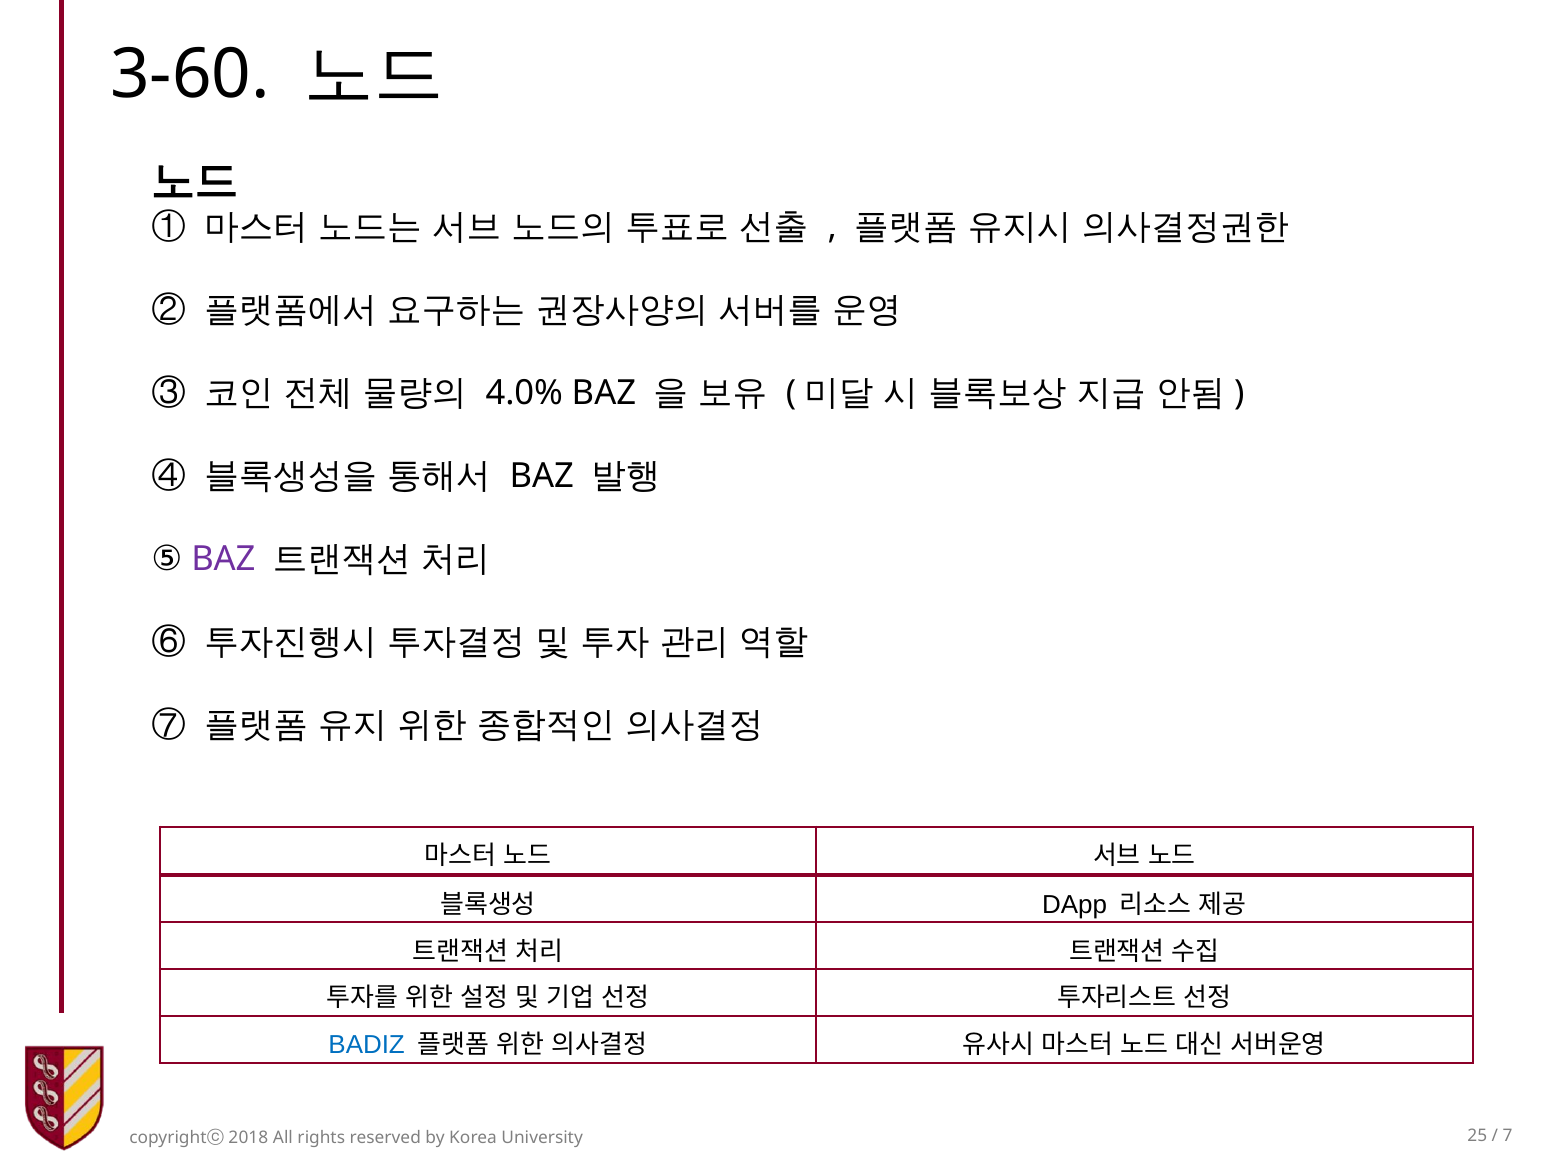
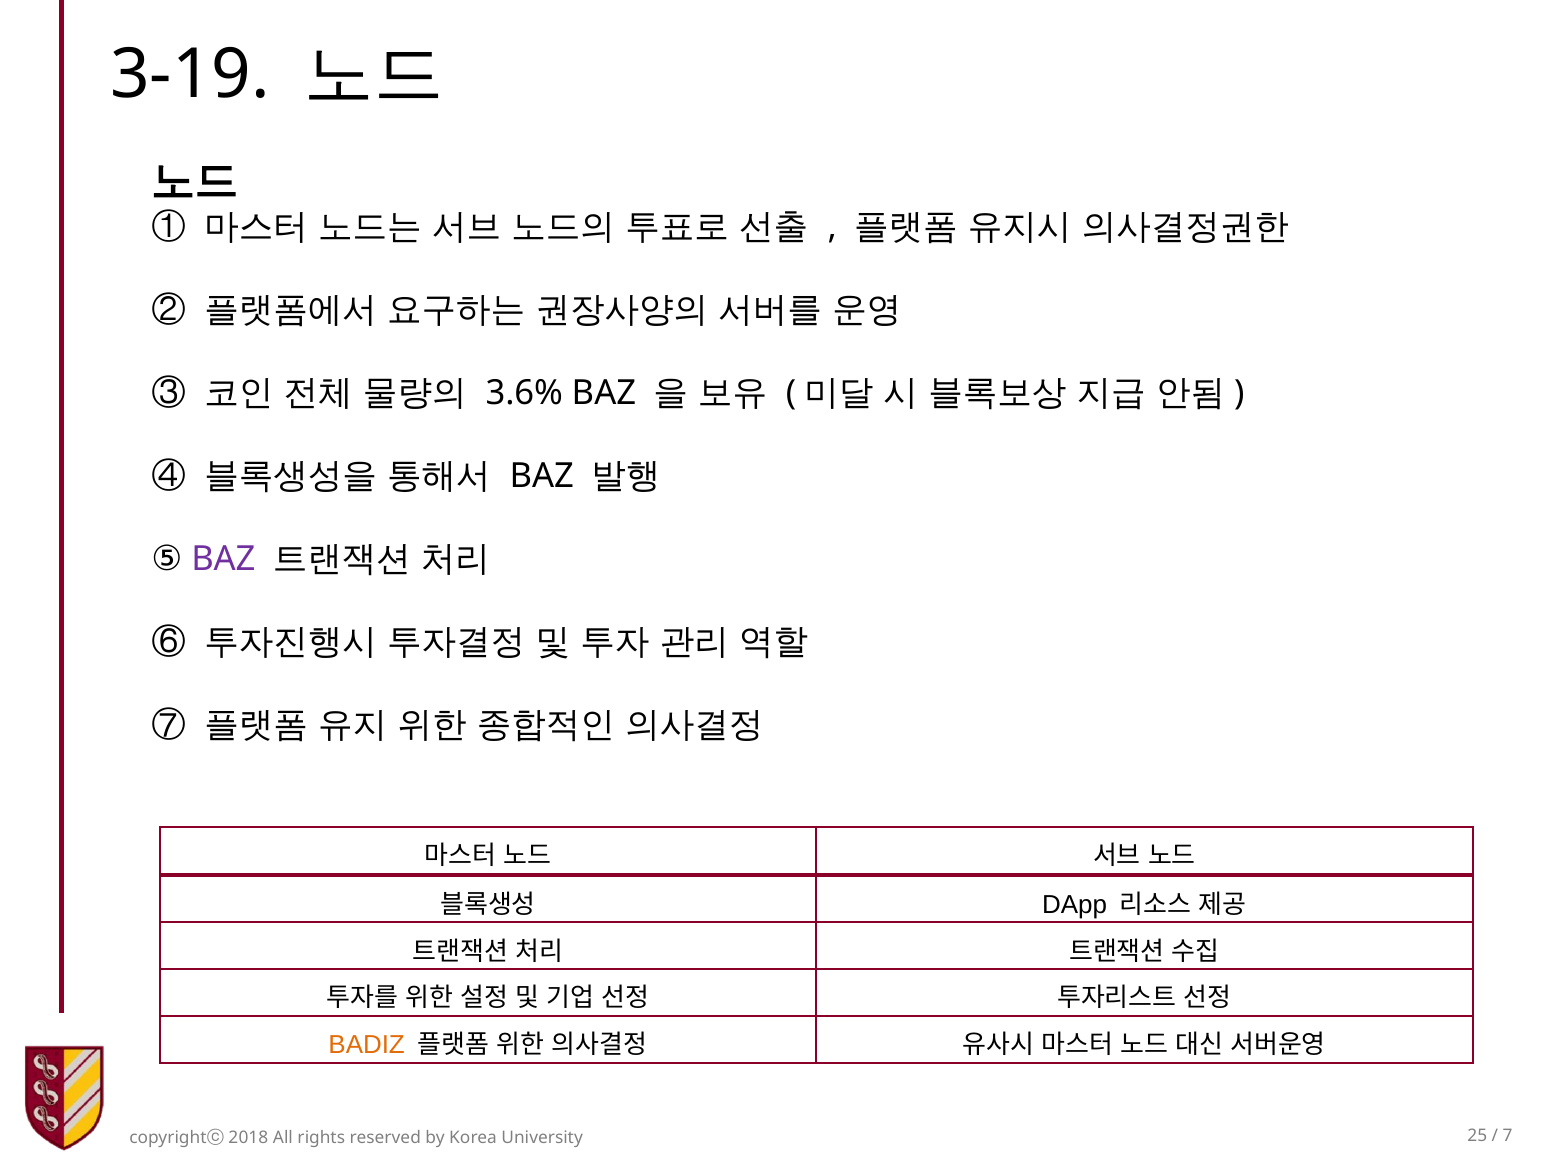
3-60: 3-60 -> 3-19
4.0%: 4.0% -> 3.6%
BADIZ colour: blue -> orange
